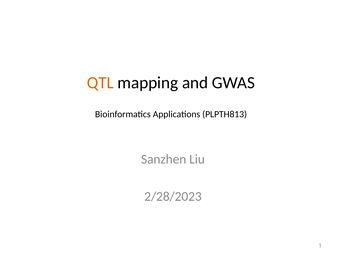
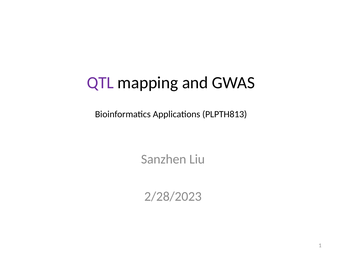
QTL colour: orange -> purple
